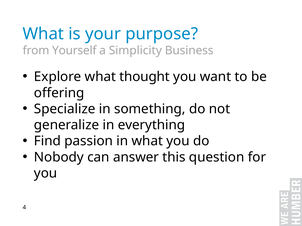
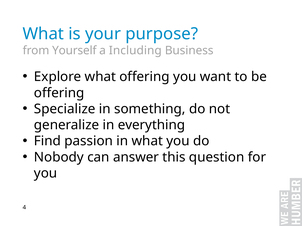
Simplicity: Simplicity -> Including
what thought: thought -> offering
